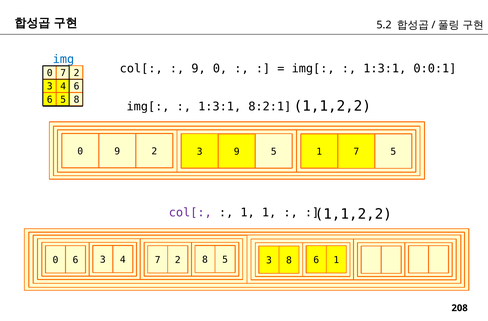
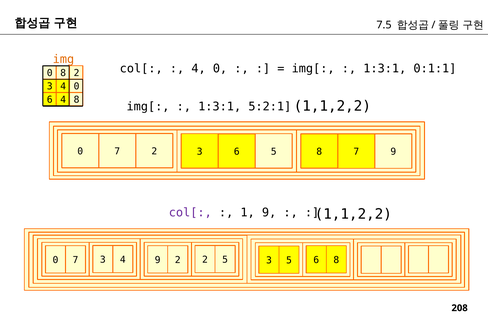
5.2: 5.2 -> 7.5
img colour: blue -> orange
9 at (199, 68): 9 -> 4
0:0:1: 0:0:1 -> 0:1:1
0 7: 7 -> 8
3 4 6: 6 -> 0
6 5: 5 -> 4
8:2:1: 8:2:1 -> 5:2:1
9 at (117, 151): 9 -> 7
3 9: 9 -> 6
5 1: 1 -> 8
7 5: 5 -> 9
1 1: 1 -> 9
6 at (76, 260): 6 -> 7
4 7: 7 -> 9
2 8: 8 -> 2
3 8: 8 -> 5
6 1: 1 -> 8
